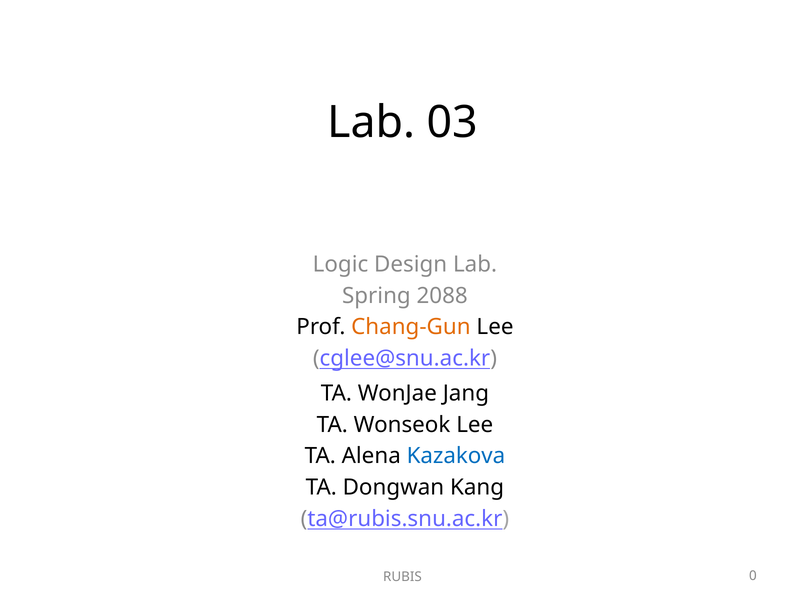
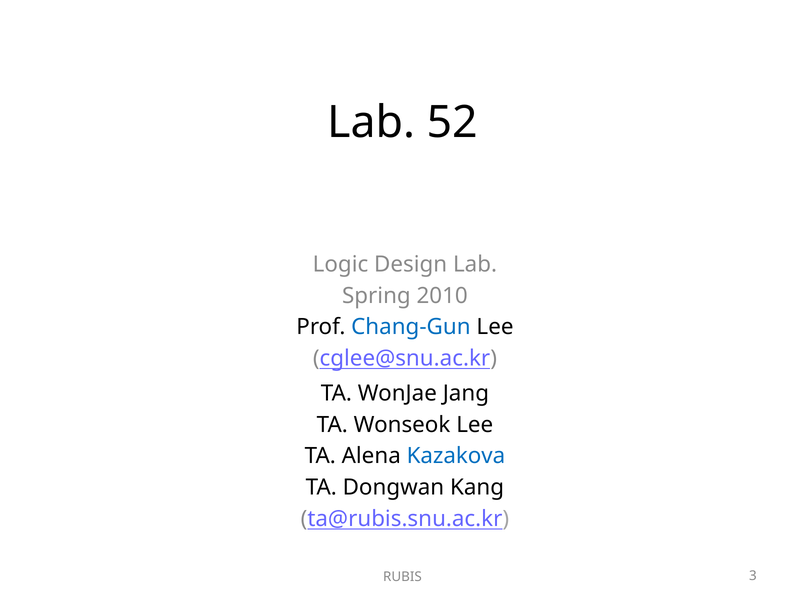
03: 03 -> 52
2088: 2088 -> 2010
Chang-Gun colour: orange -> blue
0: 0 -> 3
